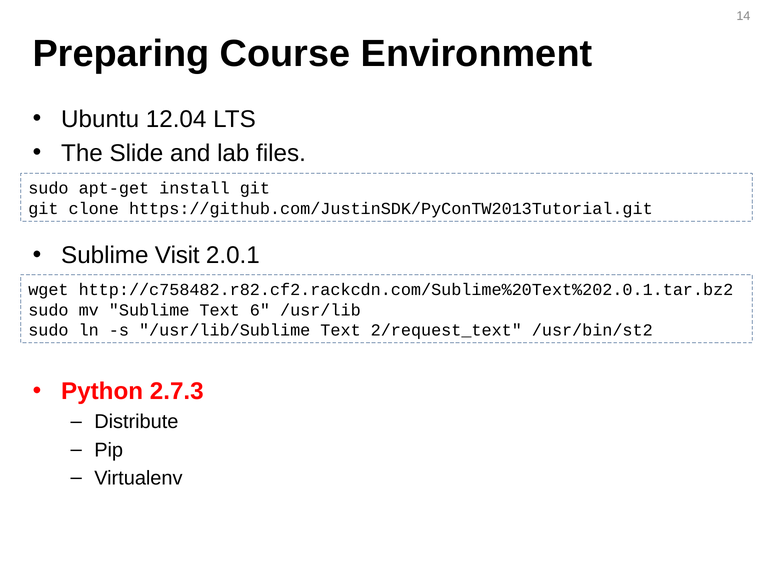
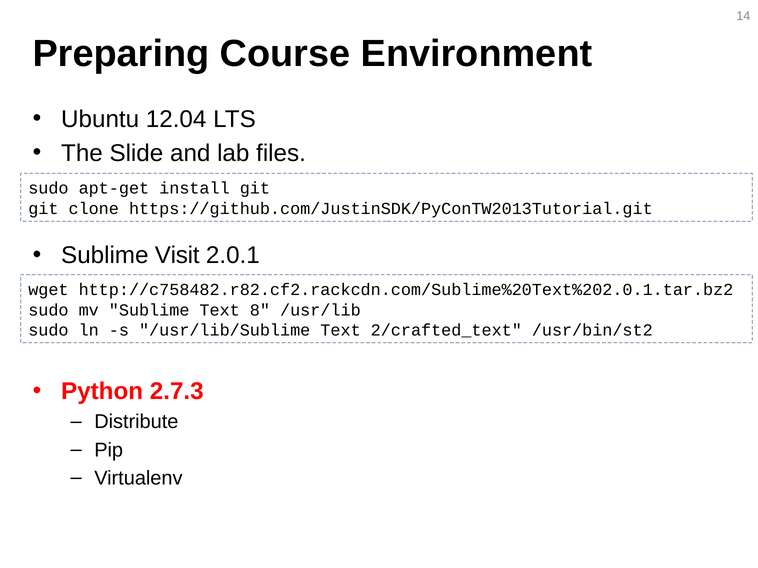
6: 6 -> 8
2/request_text: 2/request_text -> 2/crafted_text
